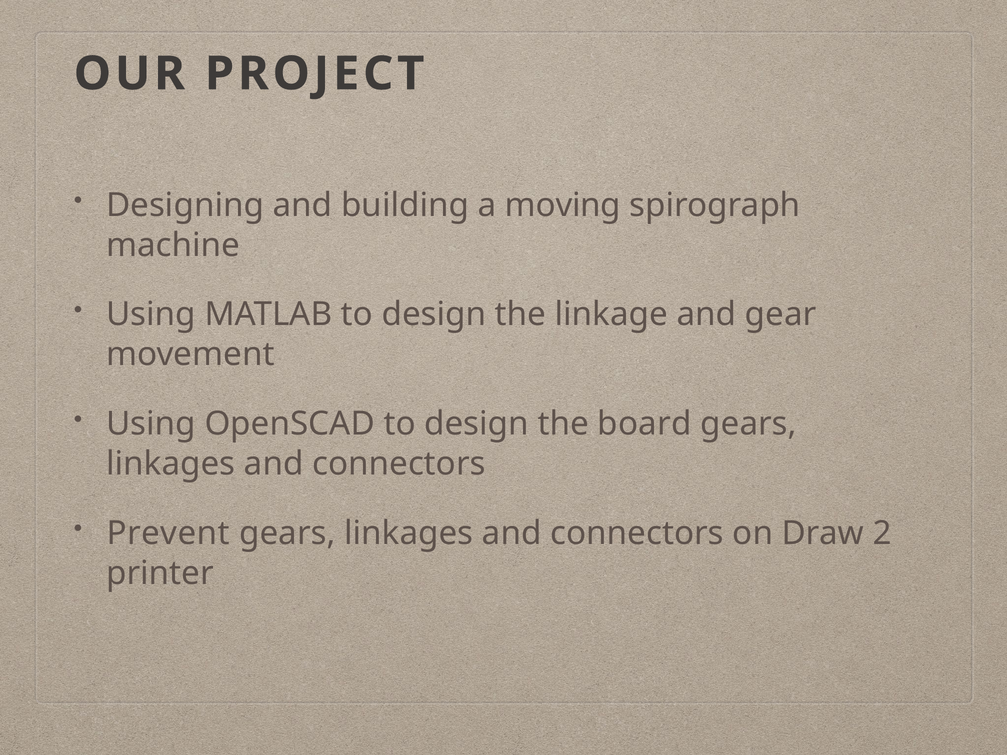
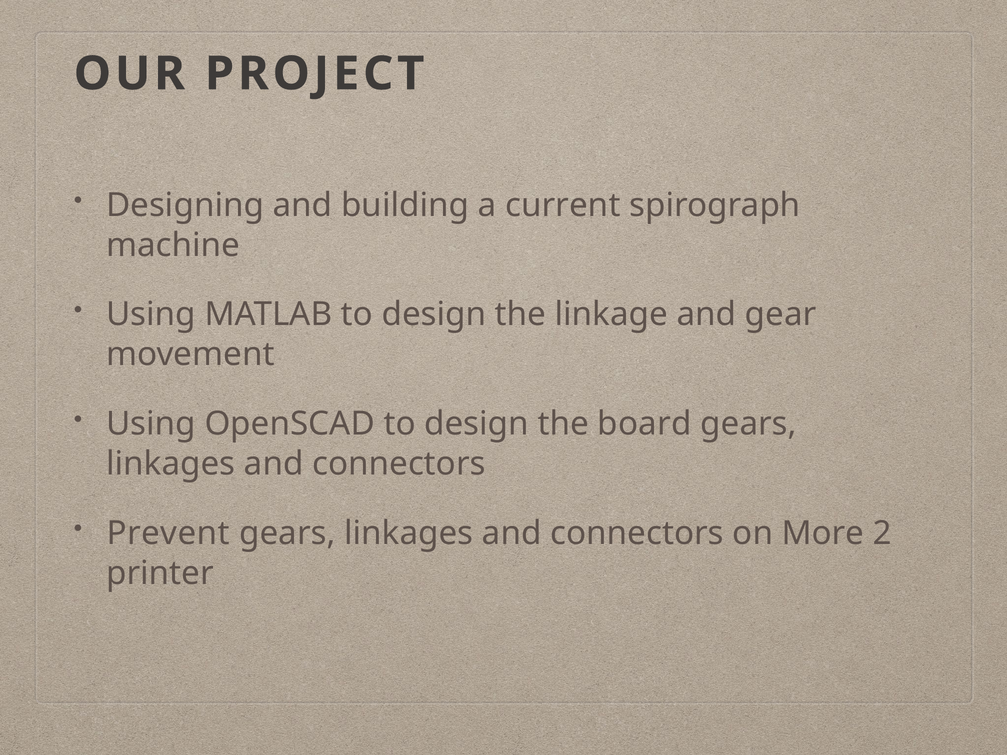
moving: moving -> current
Draw: Draw -> More
